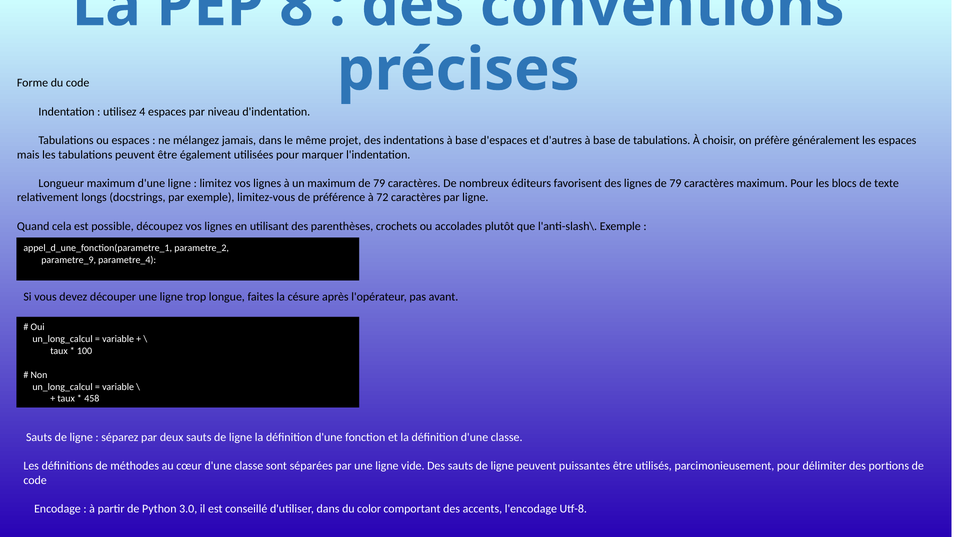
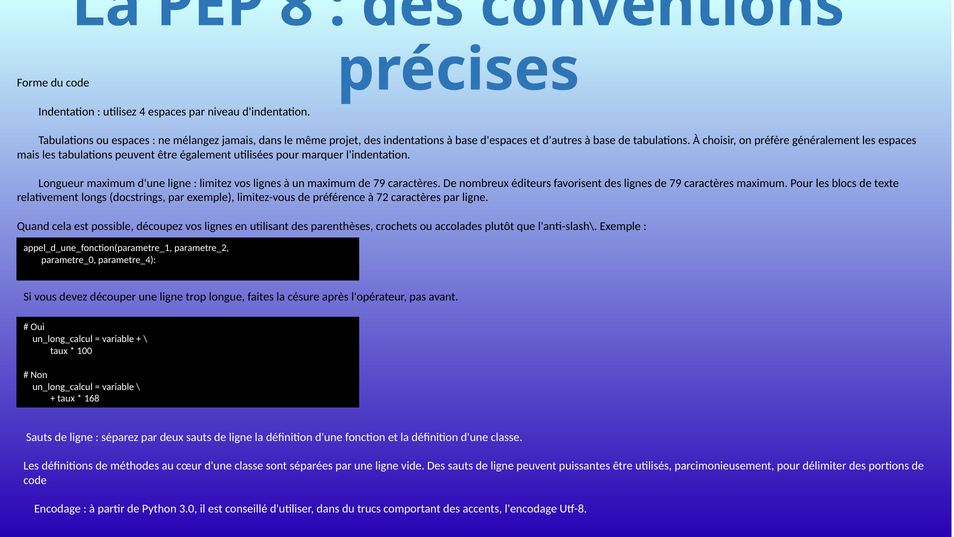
parametre_9: parametre_9 -> parametre_0
458: 458 -> 168
color: color -> trucs
